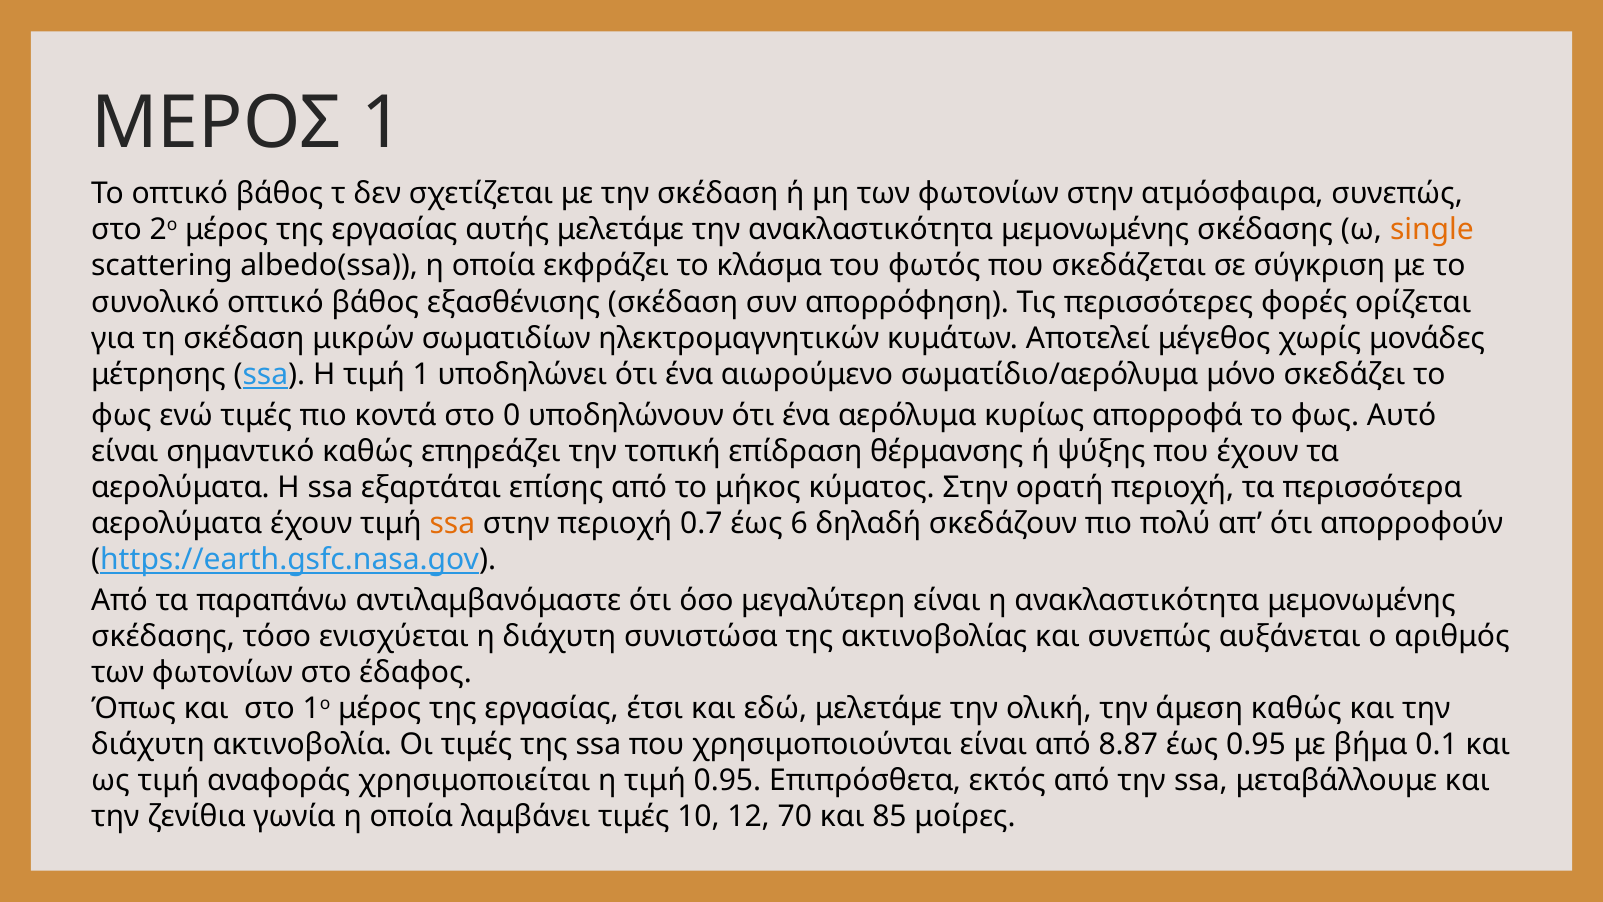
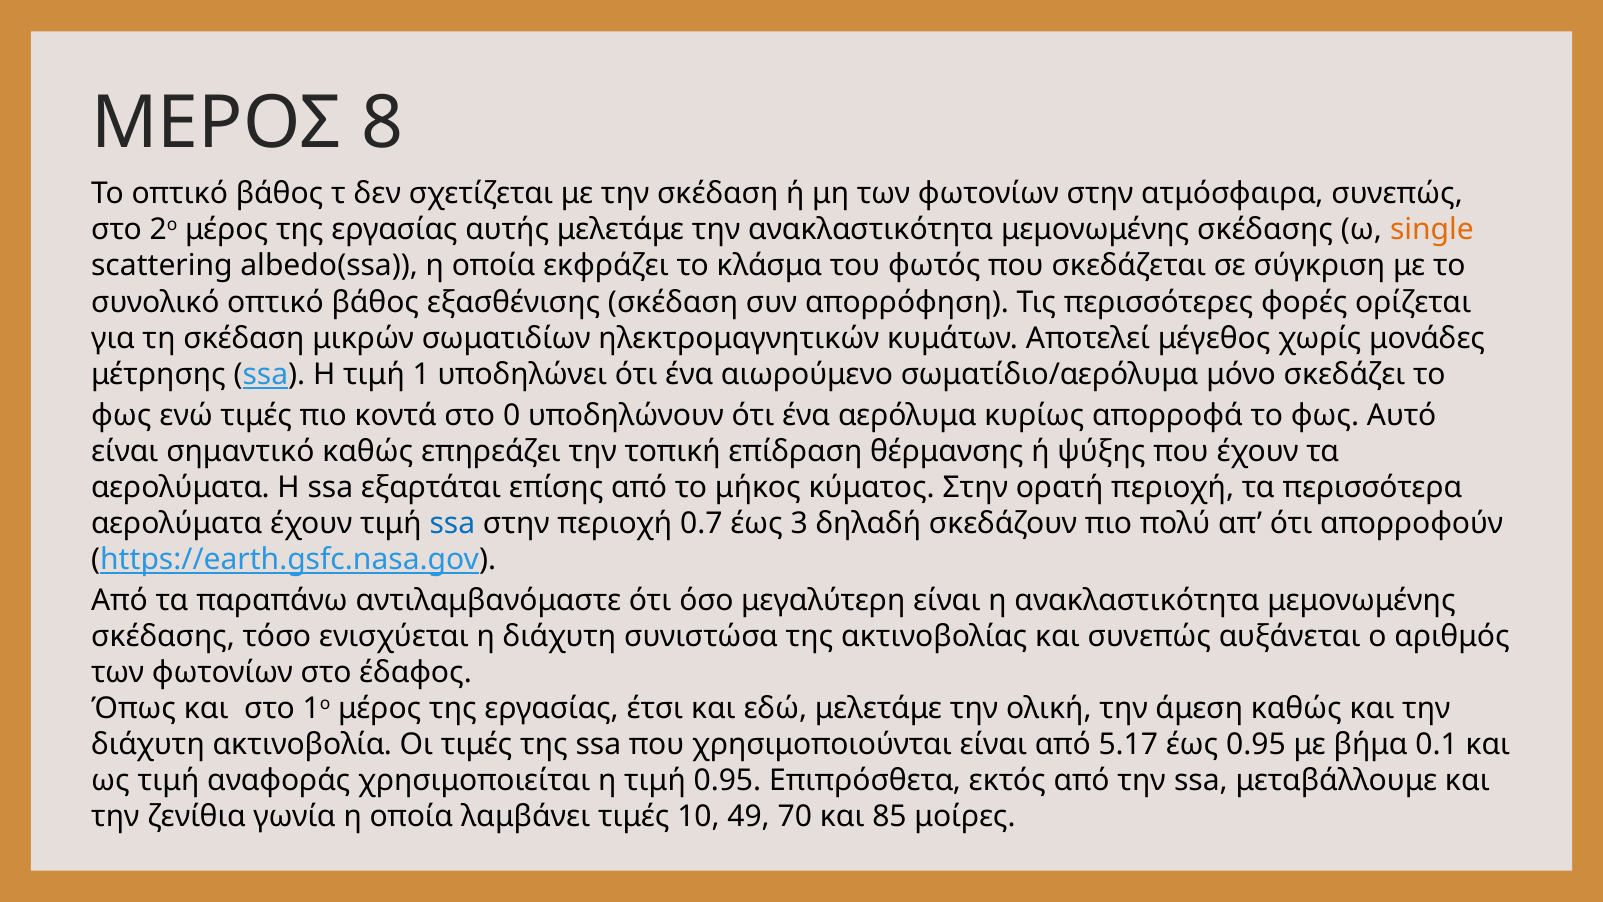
ΜΕΡΟΣ 1: 1 -> 8
ssa at (452, 523) colour: orange -> blue
6: 6 -> 3
8.87: 8.87 -> 5.17
12: 12 -> 49
